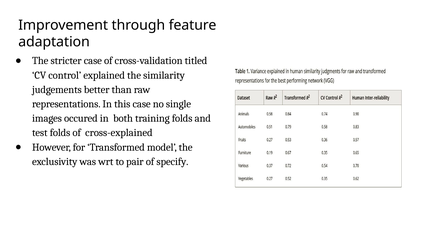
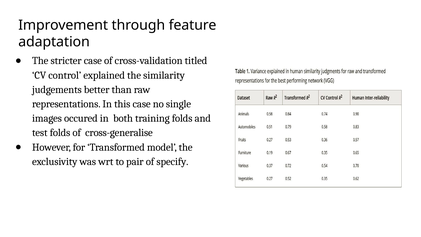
cross-explained: cross-explained -> cross-generalise
